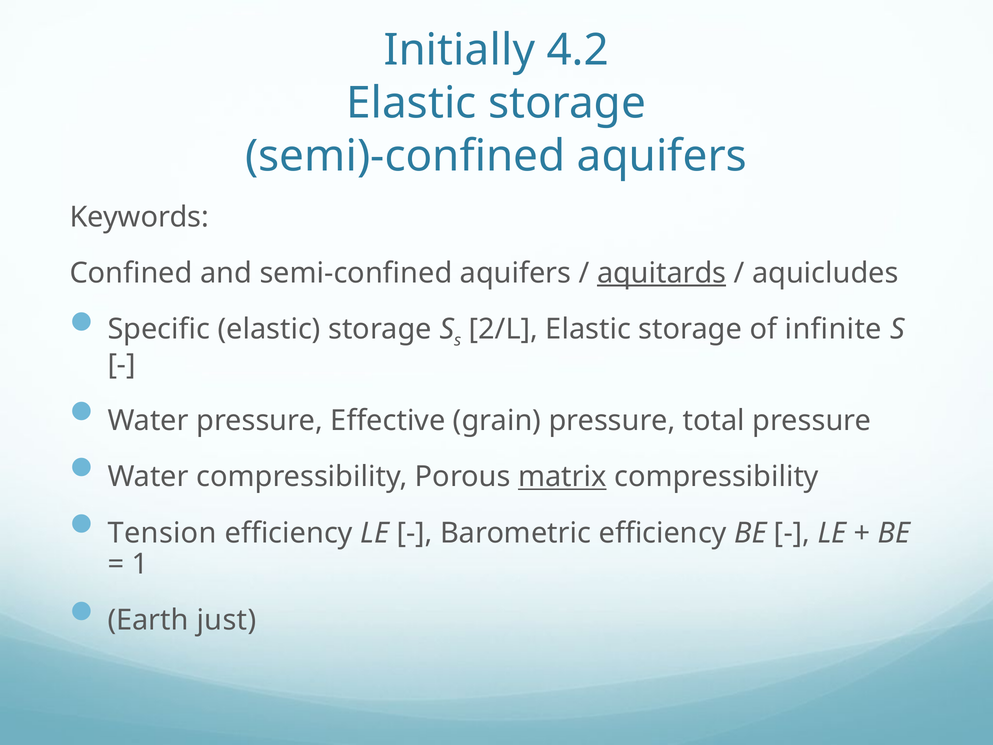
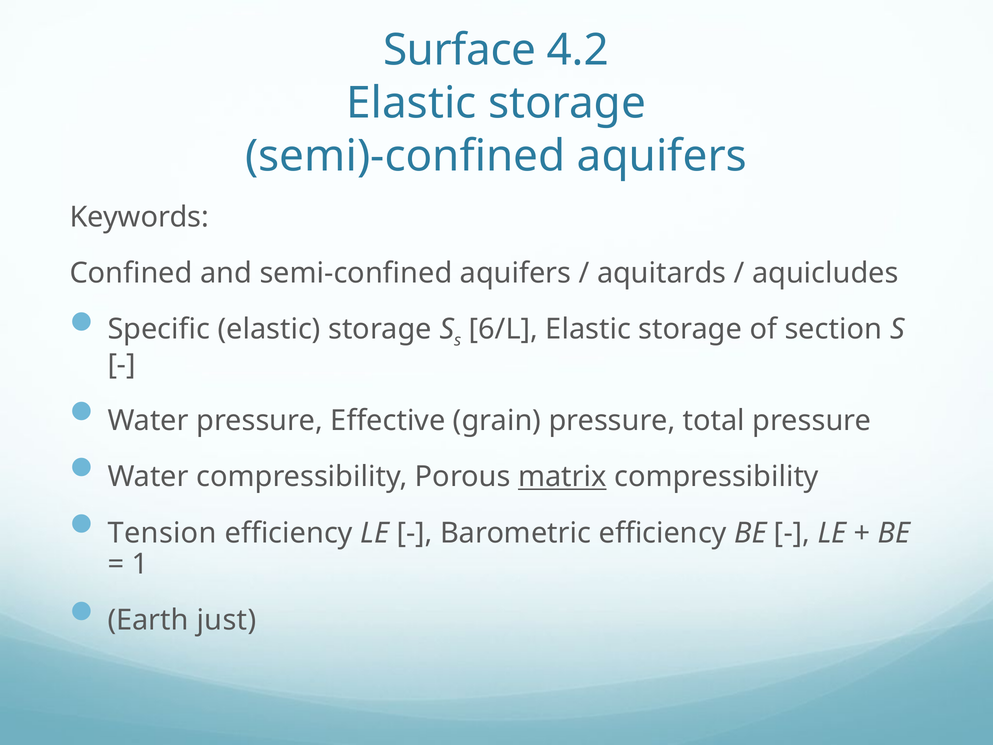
Initially: Initially -> Surface
aquitards underline: present -> none
2/L: 2/L -> 6/L
infinite: infinite -> section
